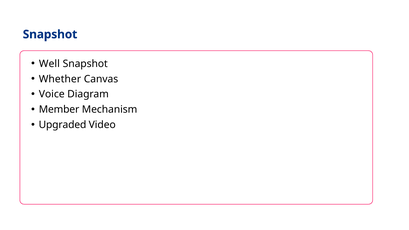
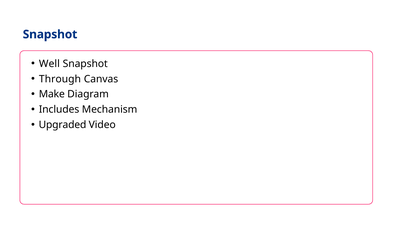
Whether: Whether -> Through
Voice: Voice -> Make
Member: Member -> Includes
